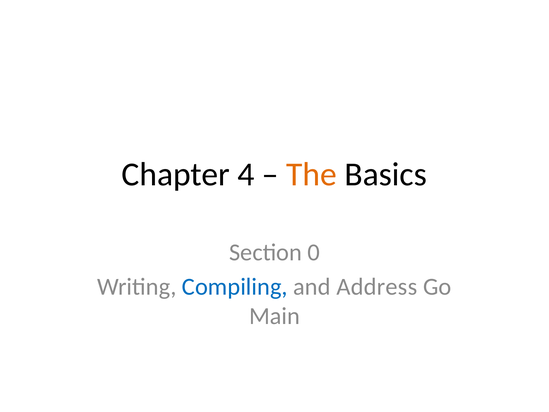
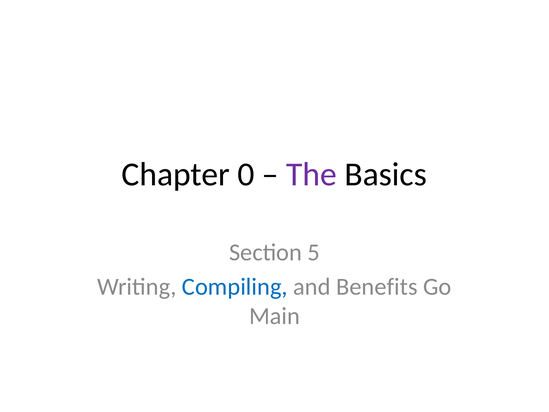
4: 4 -> 0
The colour: orange -> purple
0: 0 -> 5
Address: Address -> Benefits
